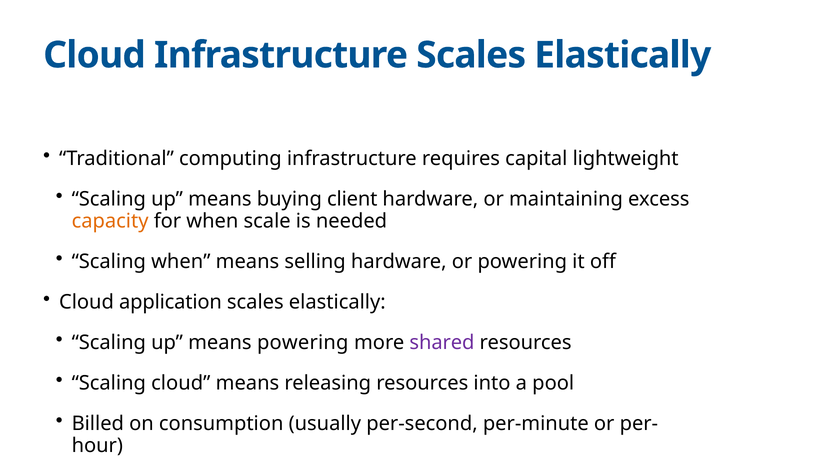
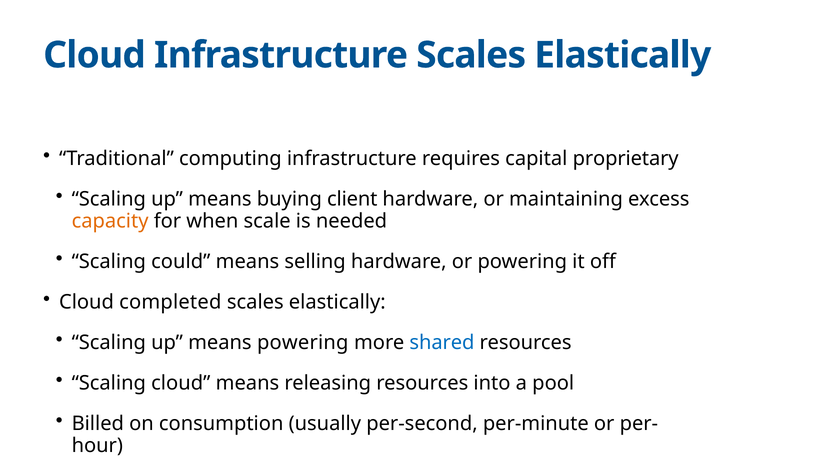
lightweight: lightweight -> proprietary
Scaling when: when -> could
application: application -> completed
shared colour: purple -> blue
